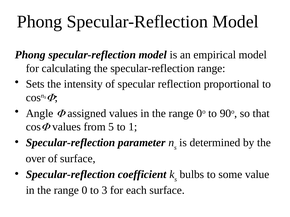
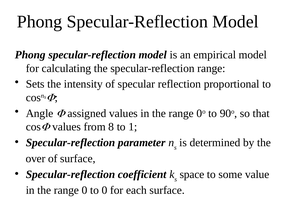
5: 5 -> 8
bulbs: bulbs -> space
to 3: 3 -> 0
